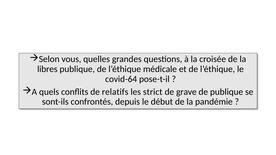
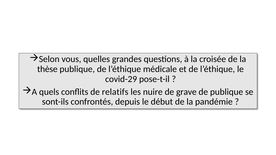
libres: libres -> thèse
covid-64: covid-64 -> covid-29
strict: strict -> nuire
